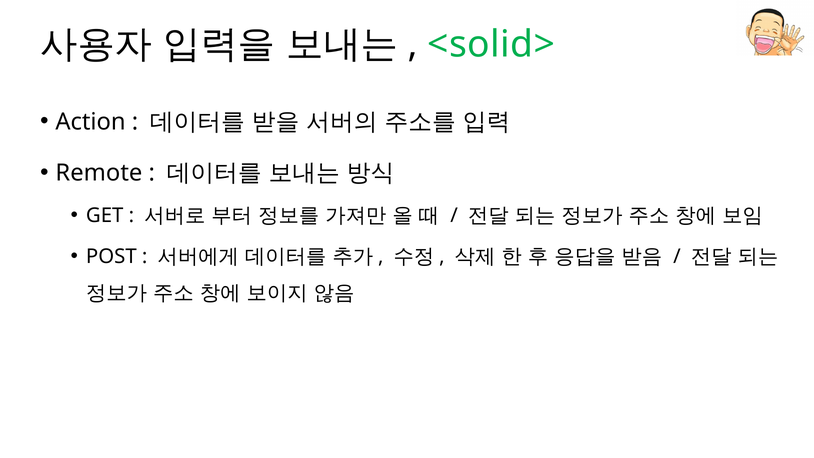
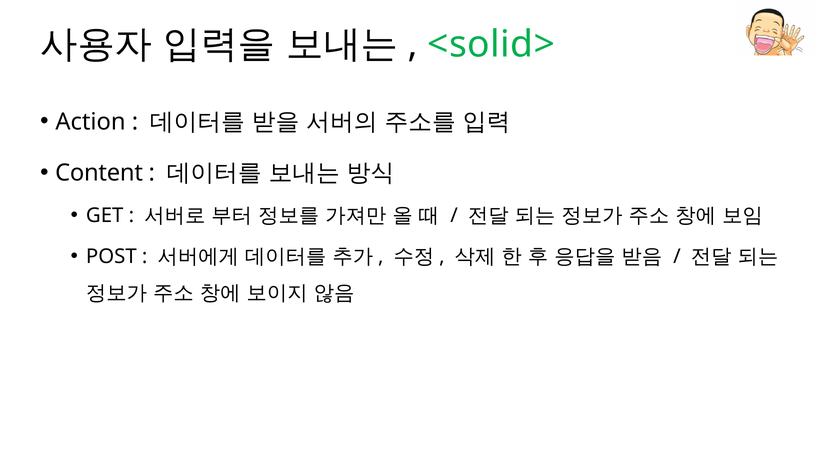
Remote: Remote -> Content
